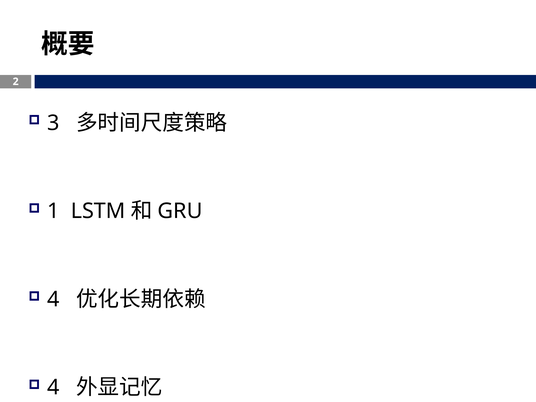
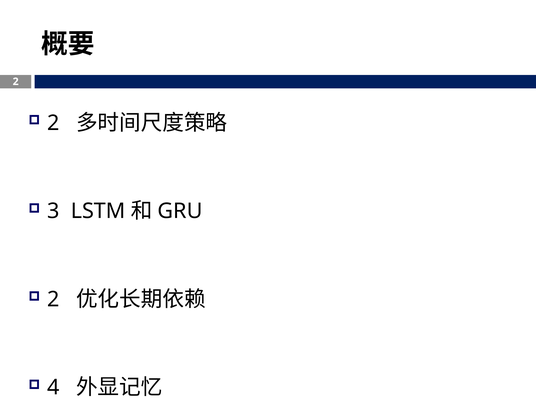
3 at (53, 123): 3 -> 2
1: 1 -> 3
4 at (53, 299): 4 -> 2
